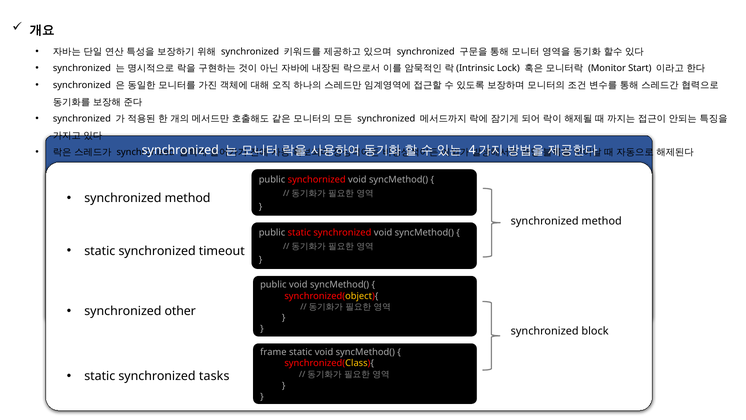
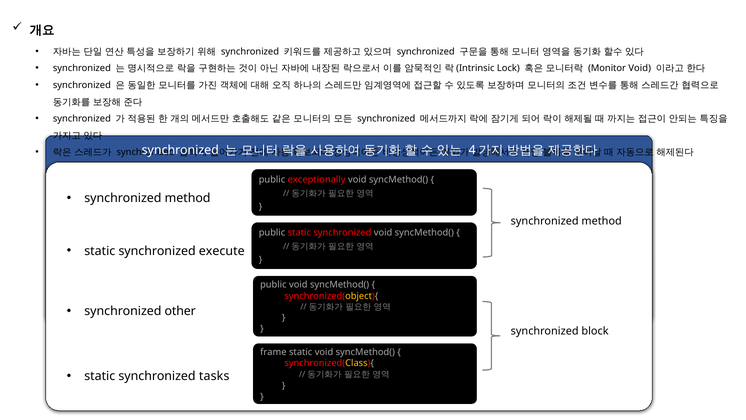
Monitor Start: Start -> Void
synchornized: synchornized -> exceptionally
timeout: timeout -> execute
